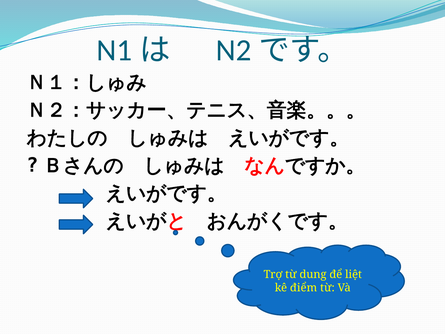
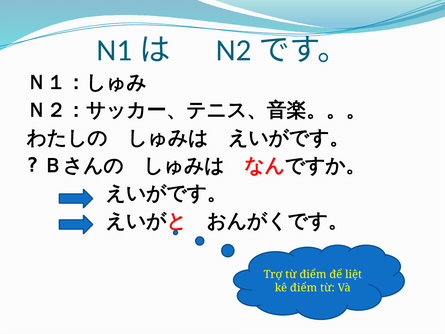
từ dung: dung -> điểm
